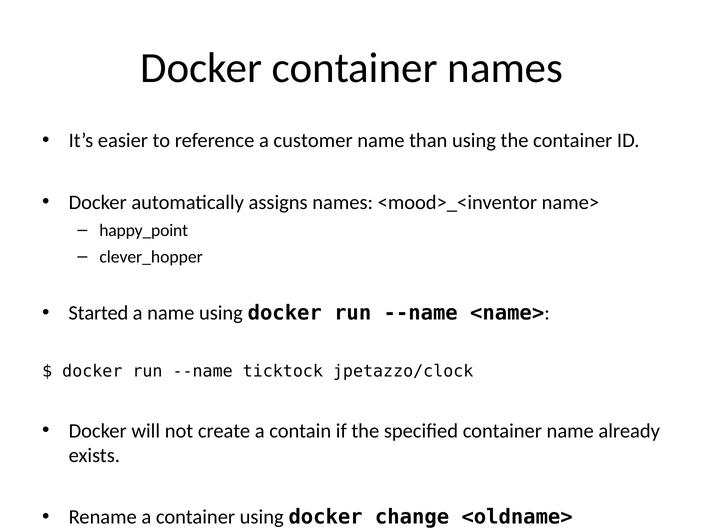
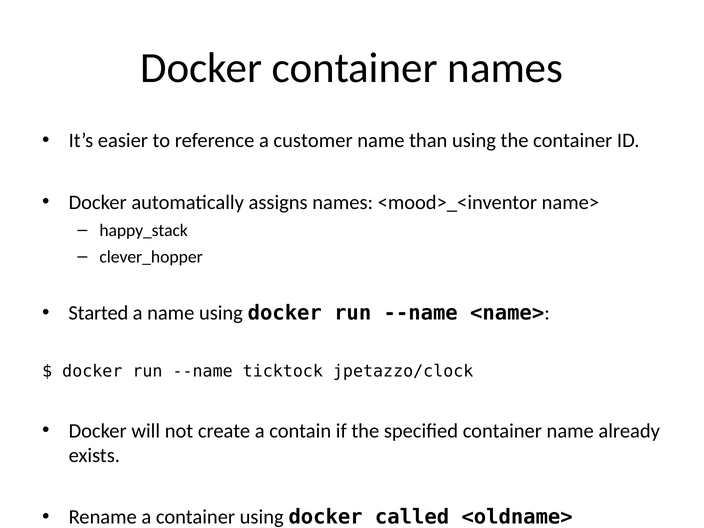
happy_point: happy_point -> happy_stack
change: change -> called
